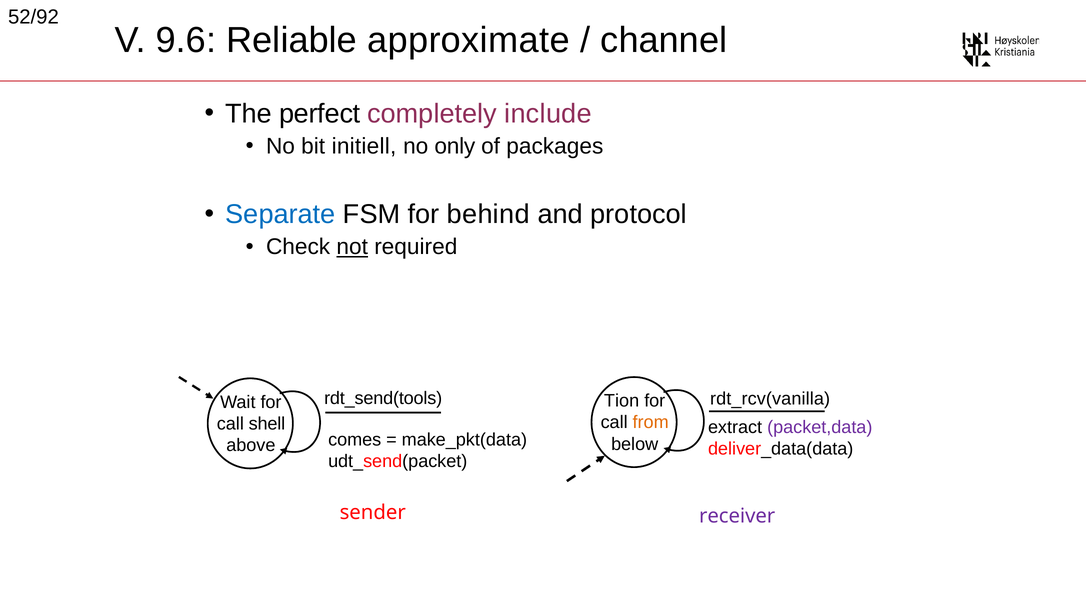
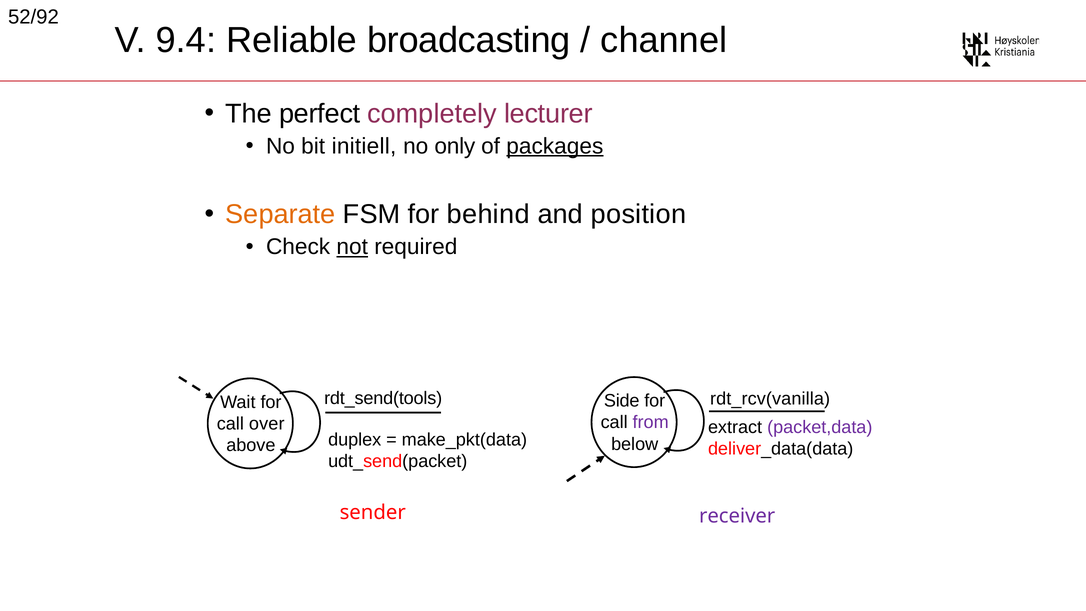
9.6: 9.6 -> 9.4
approximate: approximate -> broadcasting
include: include -> lecturer
packages underline: none -> present
Separate colour: blue -> orange
protocol: protocol -> position
Tion: Tion -> Side
from colour: orange -> purple
shell: shell -> over
comes: comes -> duplex
